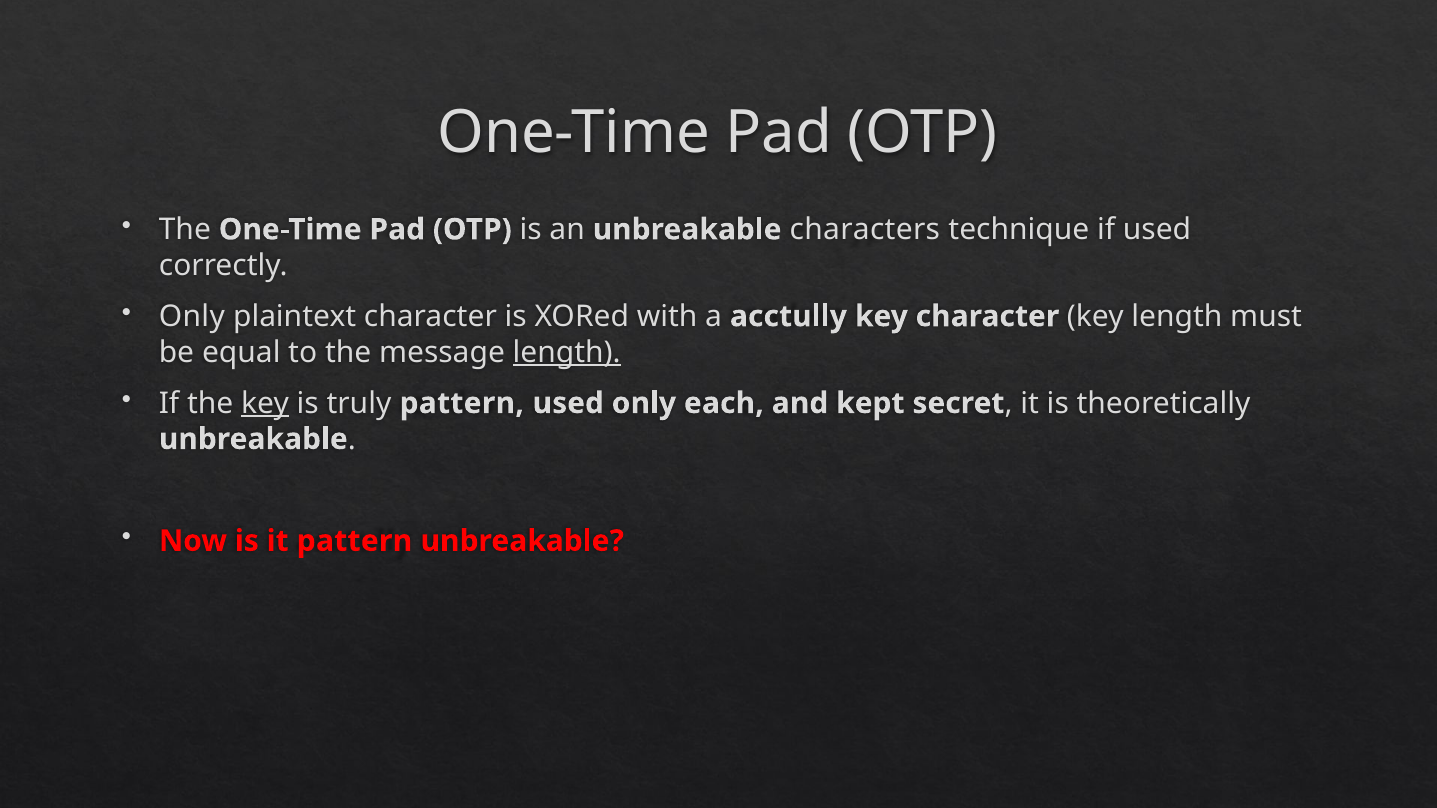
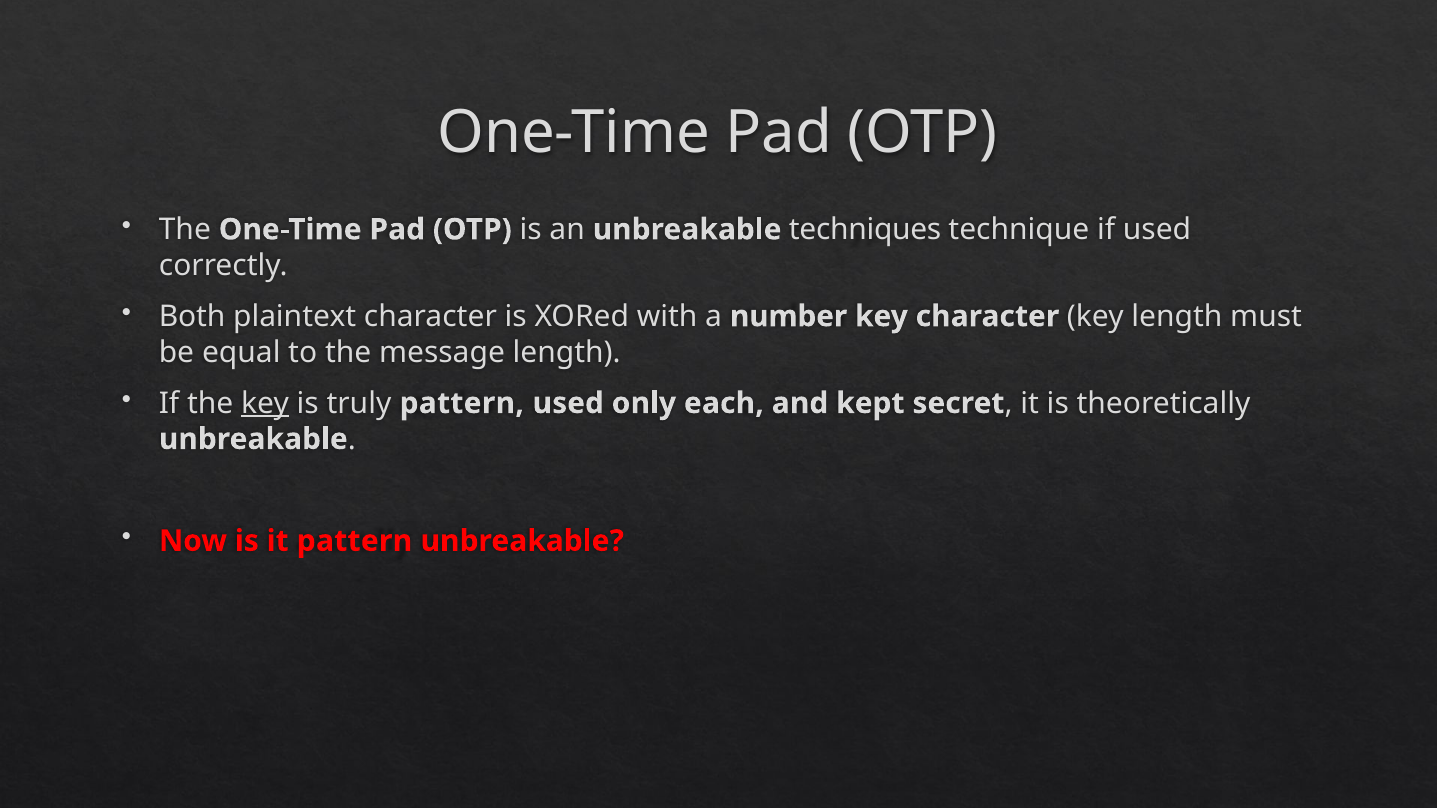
characters: characters -> techniques
Only at (192, 316): Only -> Both
acctully: acctully -> number
length at (567, 352) underline: present -> none
